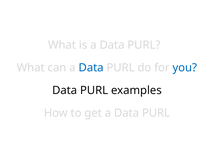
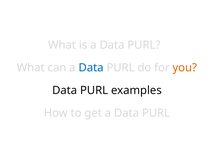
you colour: blue -> orange
